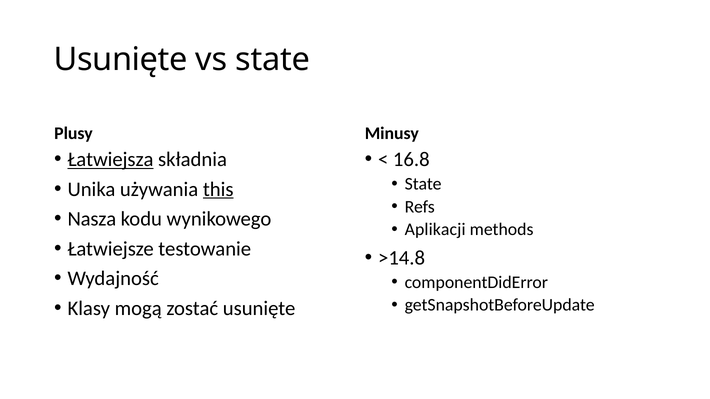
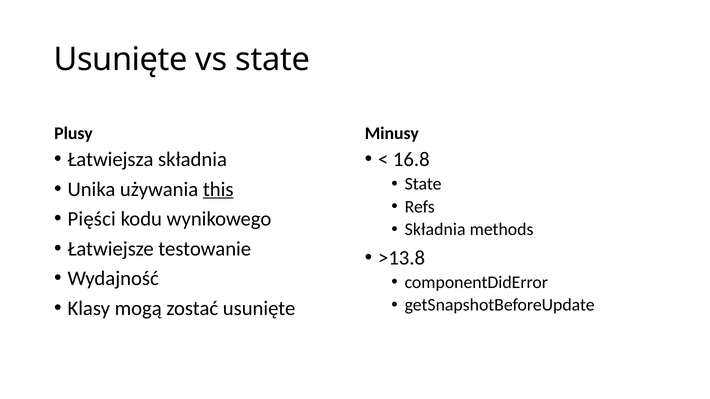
Łatwiejsza underline: present -> none
Nasza: Nasza -> Pięści
Aplikacji at (435, 230): Aplikacji -> Składnia
>14.8: >14.8 -> >13.8
